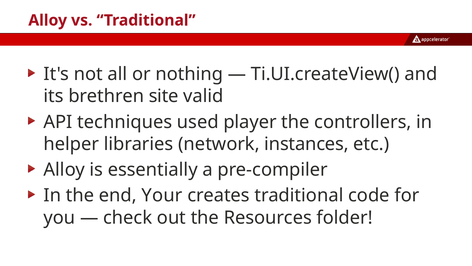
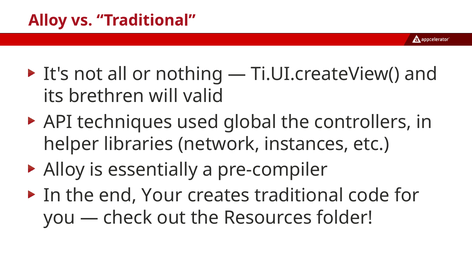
site: site -> will
player: player -> global
